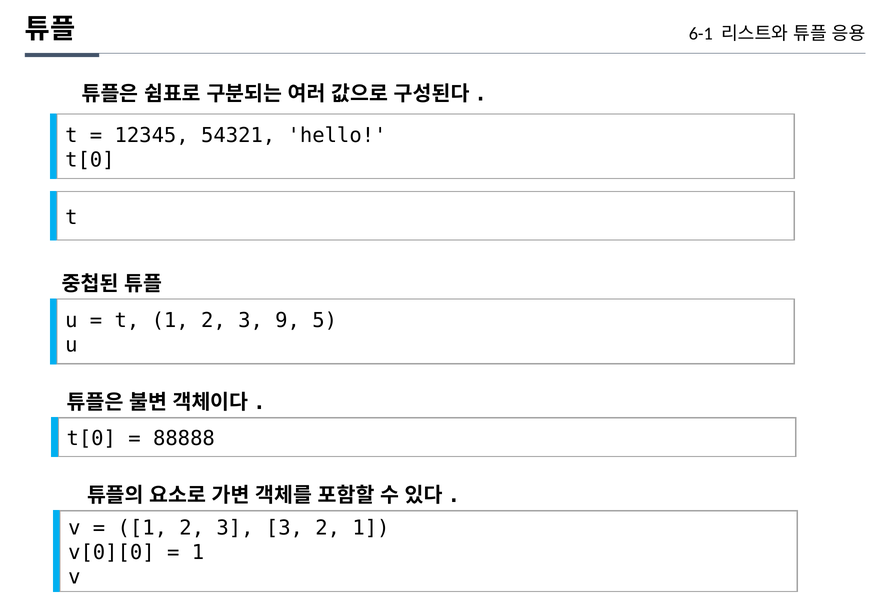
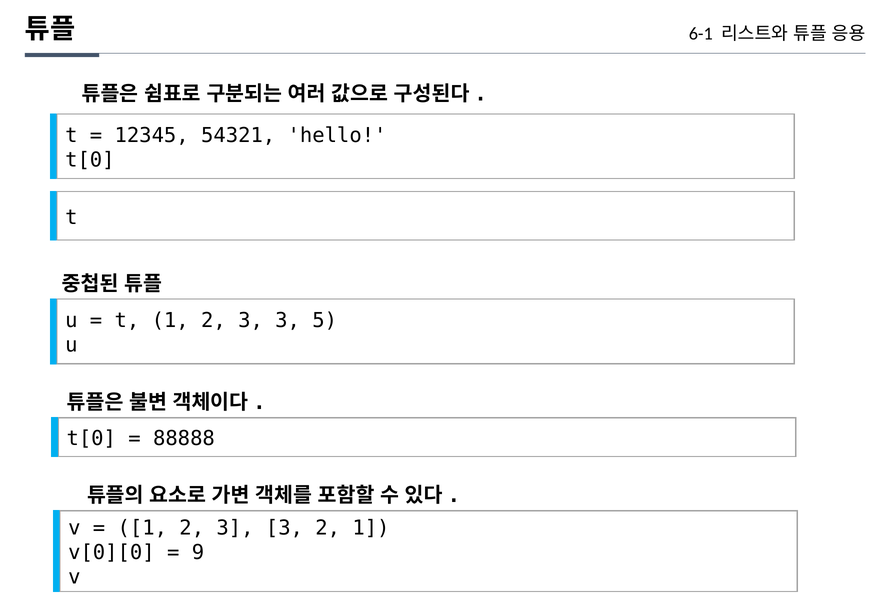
9 at (288, 321): 9 -> 3
1 at (198, 553): 1 -> 9
